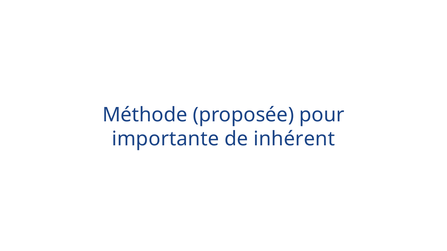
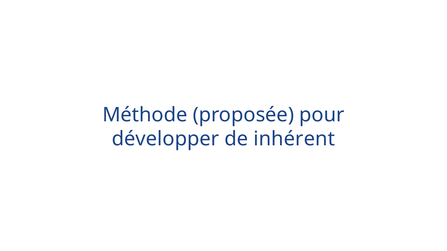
importante: importante -> développer
